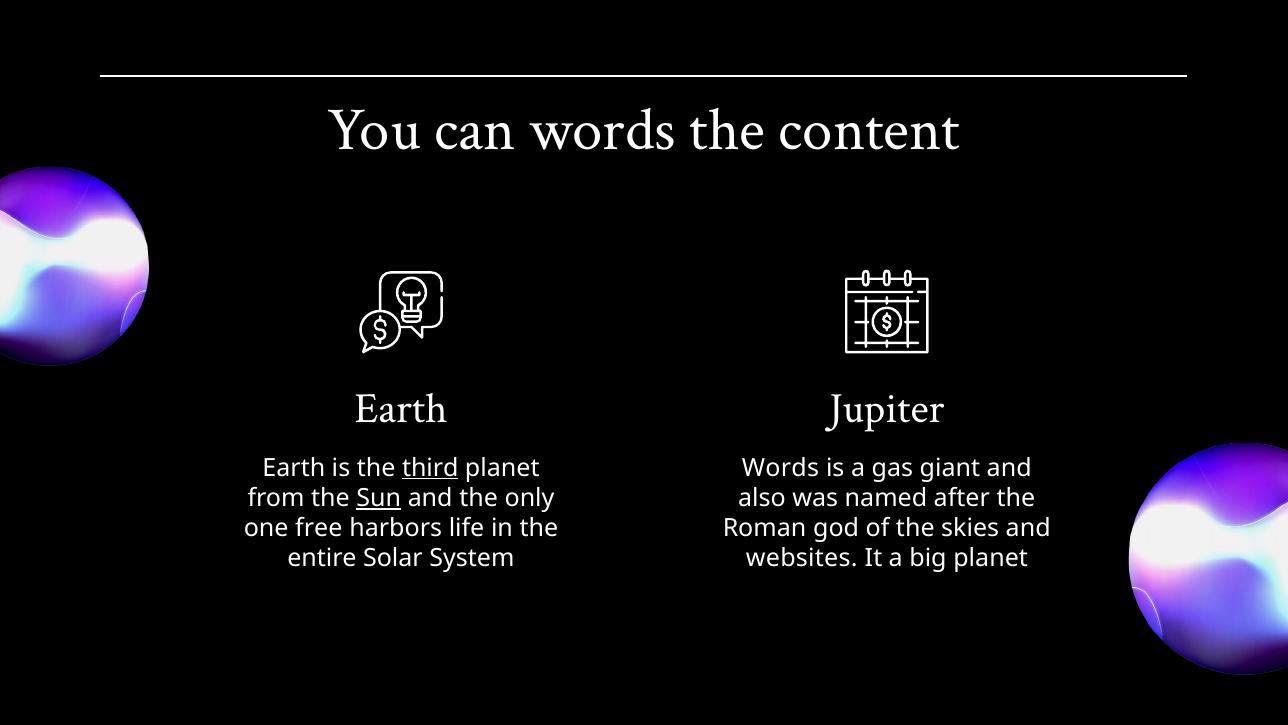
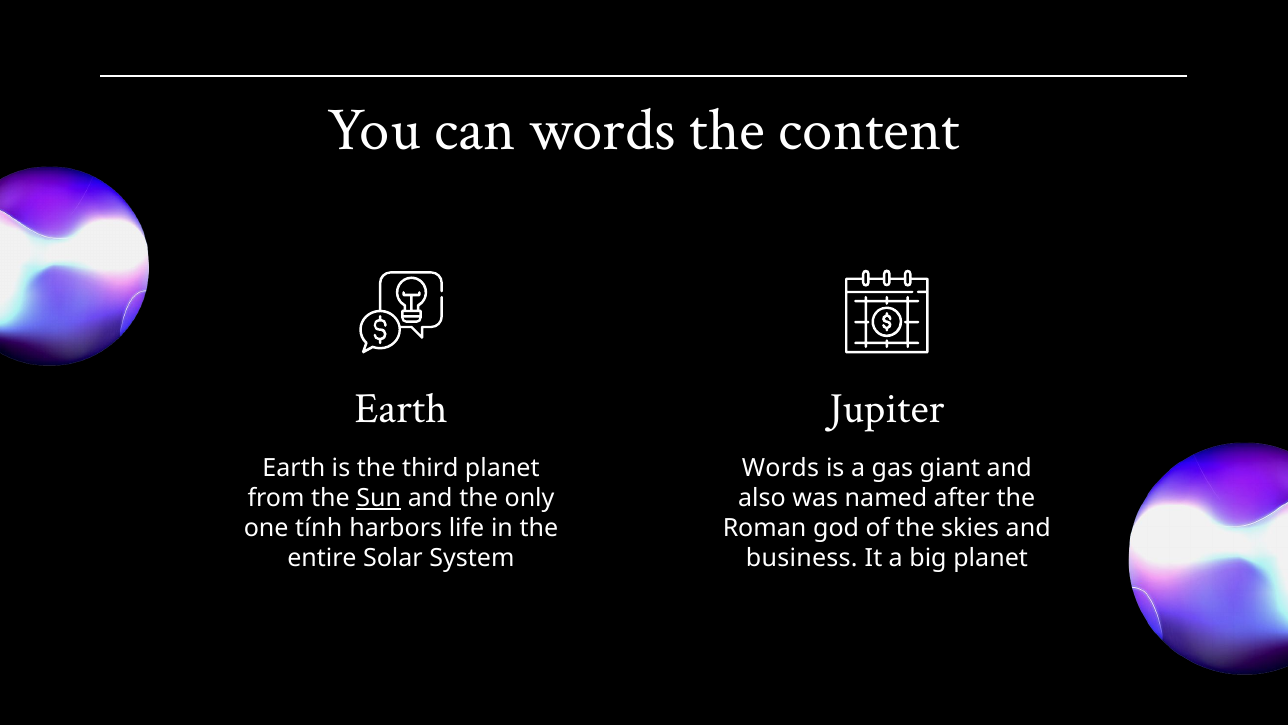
third underline: present -> none
free: free -> tính
websites: websites -> business
